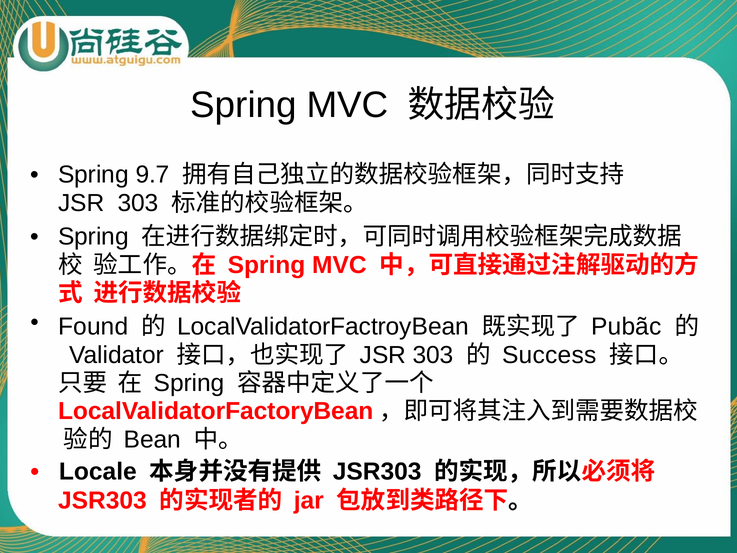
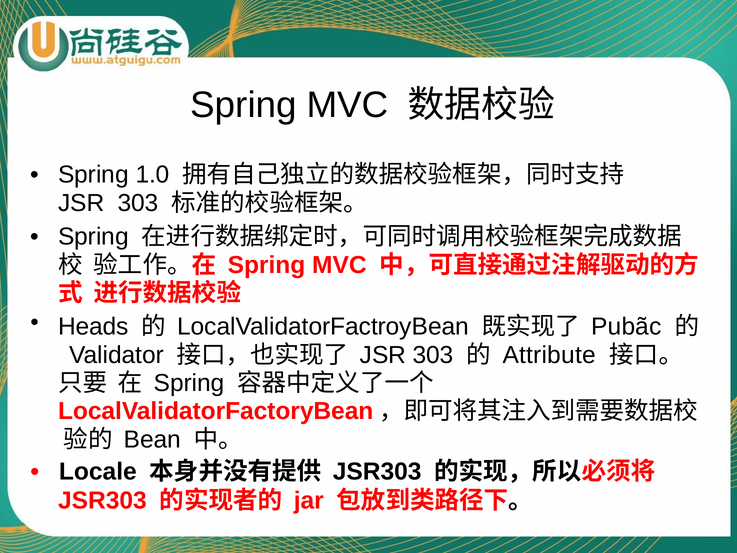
9.7: 9.7 -> 1.0
Found: Found -> Heads
Success: Success -> Attribute
